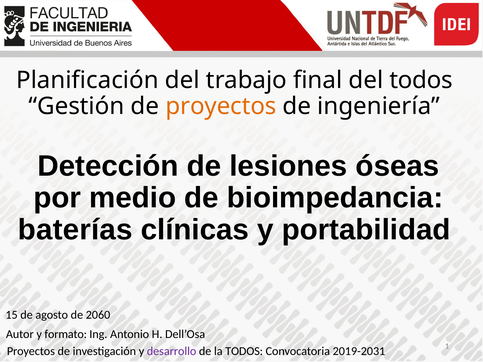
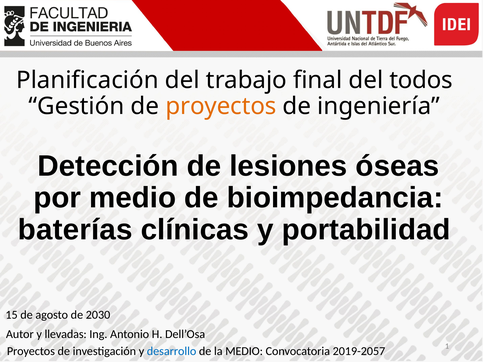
2060: 2060 -> 2030
formato: formato -> llevadas
desarrollo colour: purple -> blue
la TODOS: TODOS -> MEDIO
2019-2031: 2019-2031 -> 2019-2057
